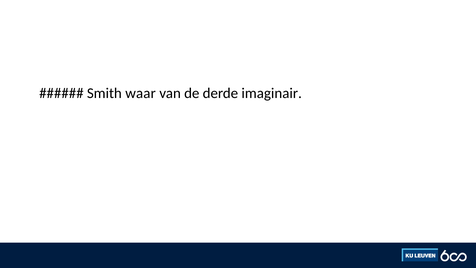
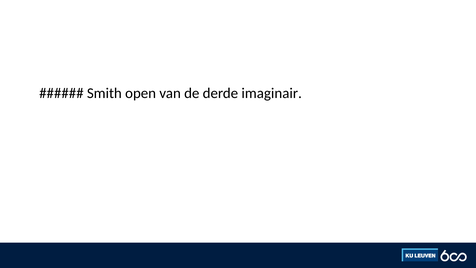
waar: waar -> open
